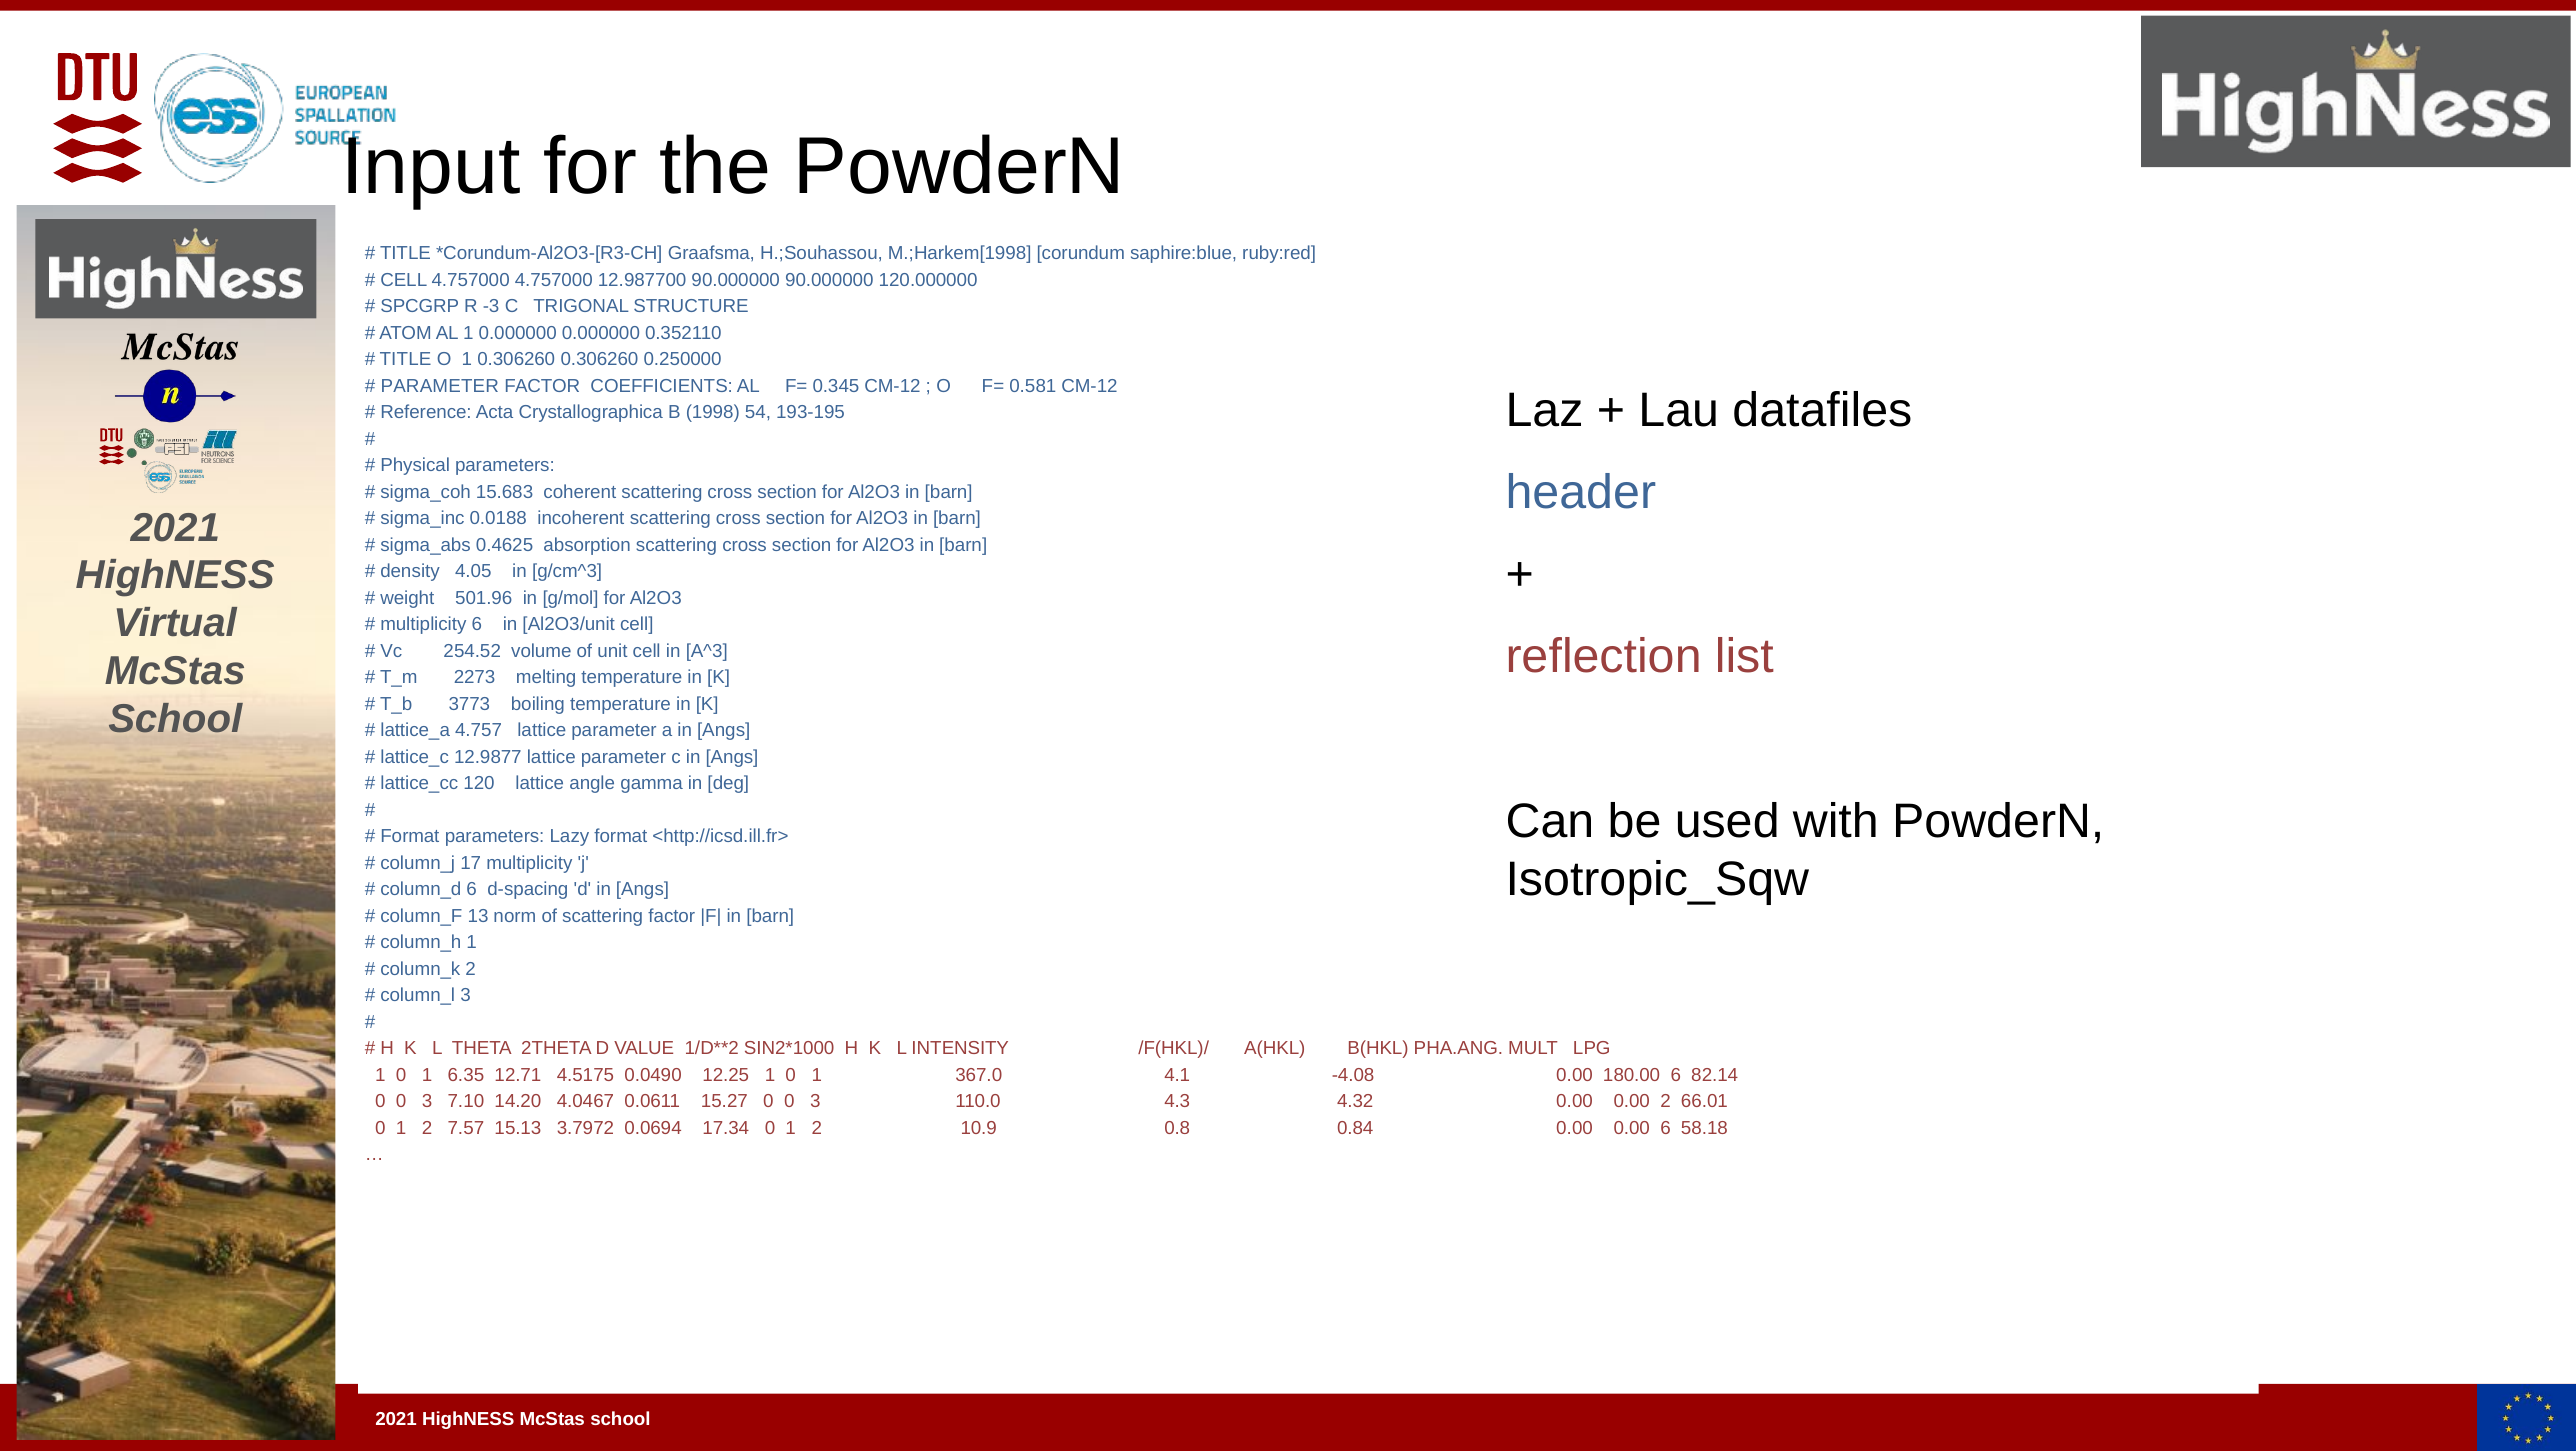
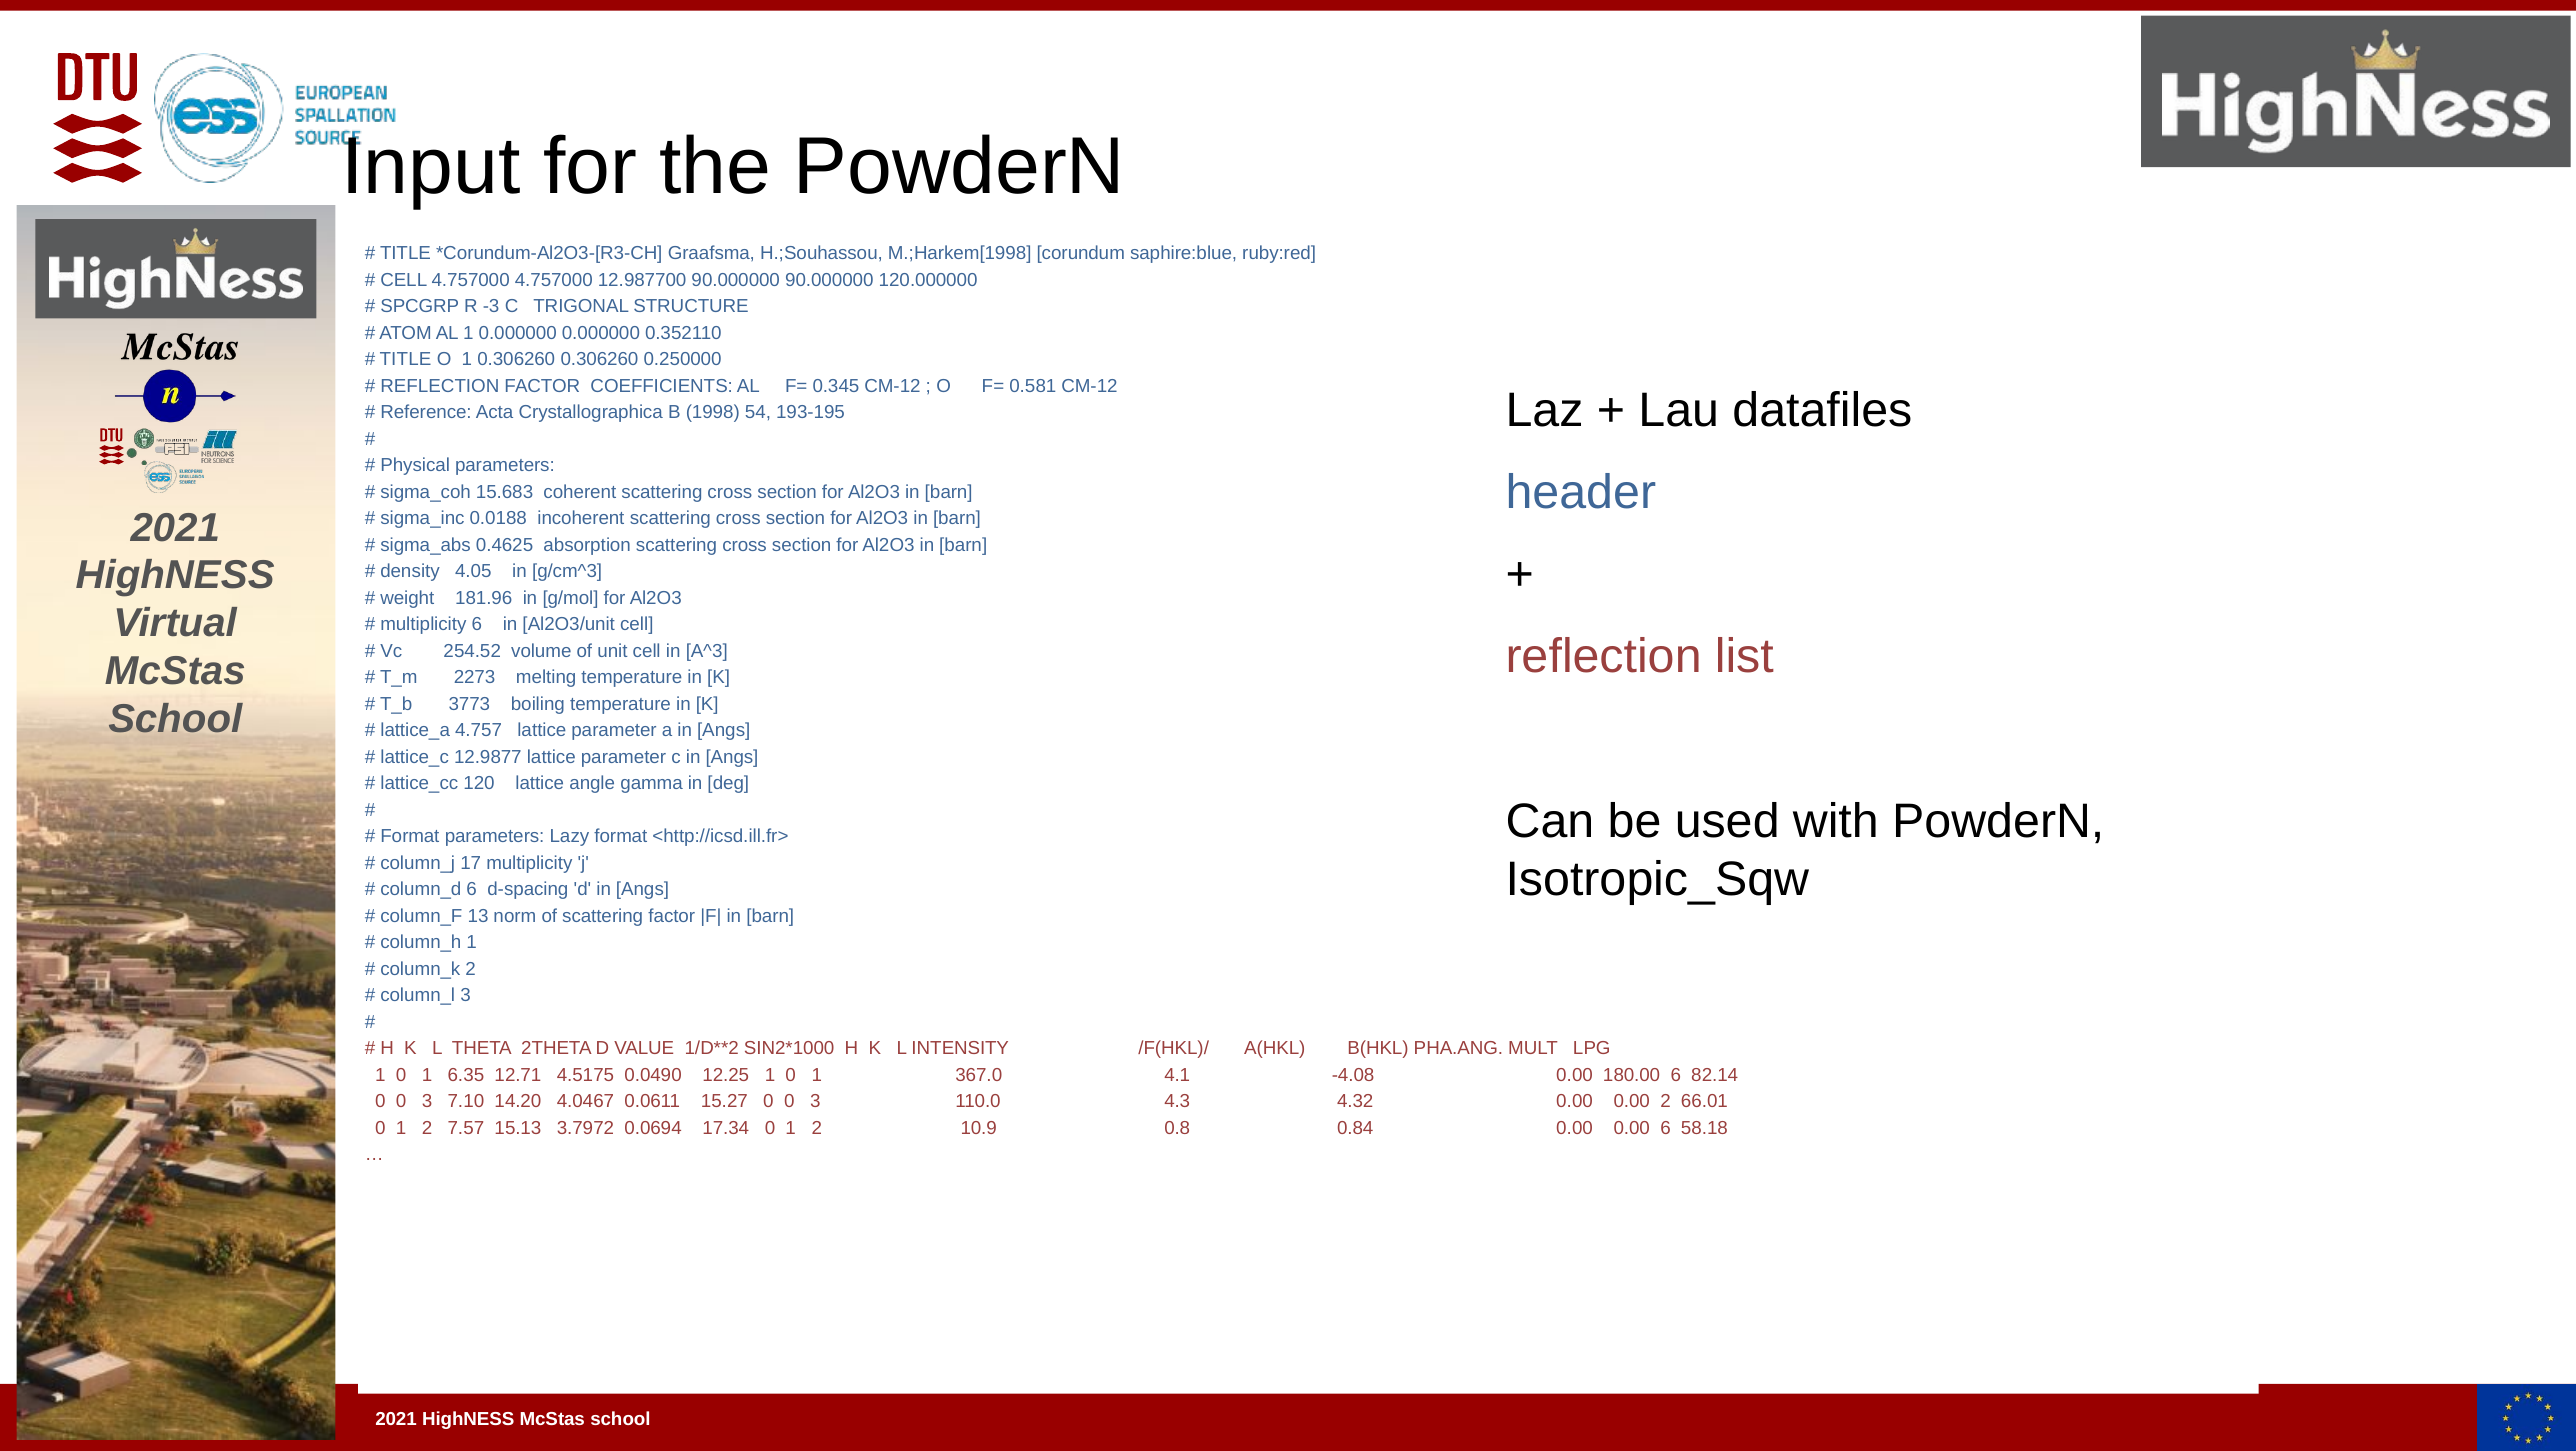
PARAMETER at (440, 386): PARAMETER -> REFLECTION
501.96: 501.96 -> 181.96
